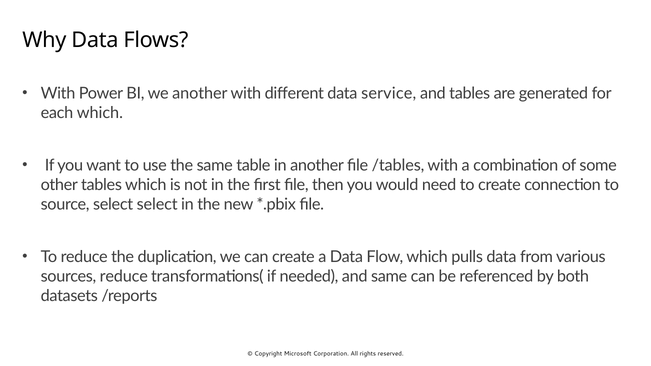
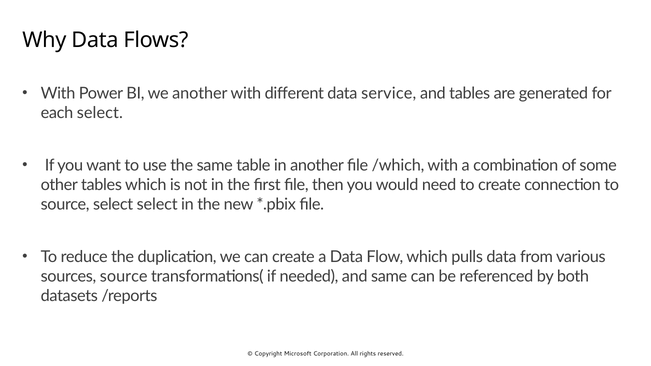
each which: which -> select
/tables: /tables -> /which
sources reduce: reduce -> source
